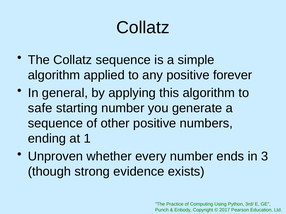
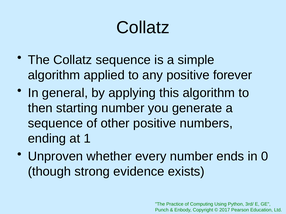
safe: safe -> then
3: 3 -> 0
